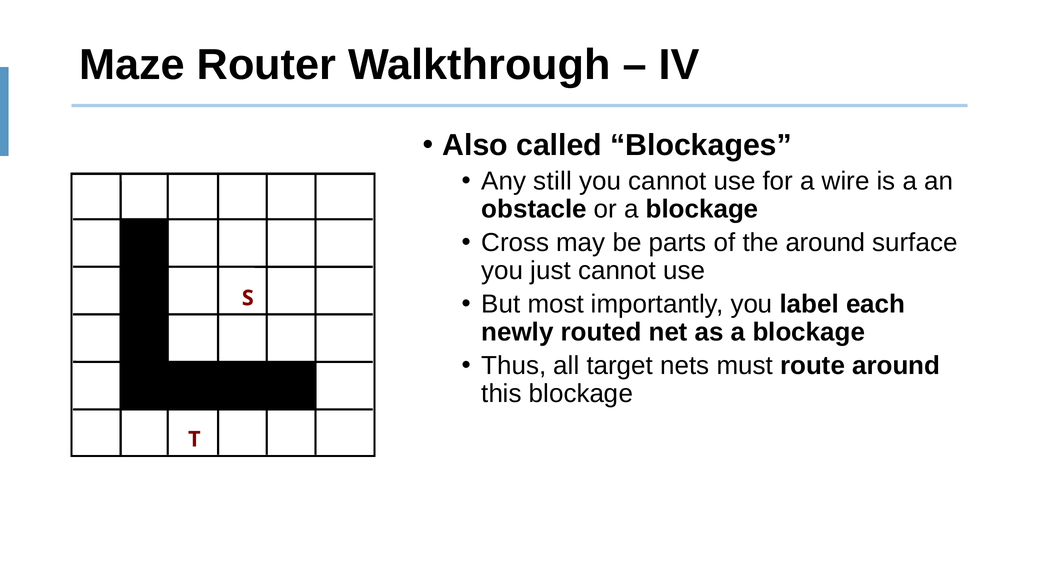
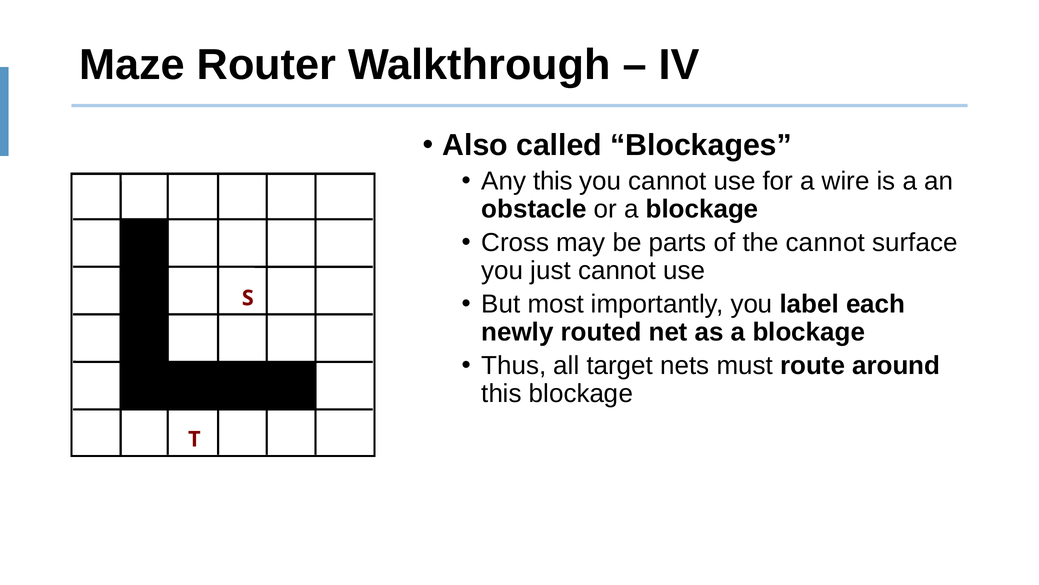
Any still: still -> this
the around: around -> cannot
